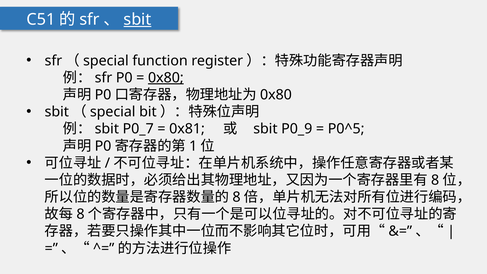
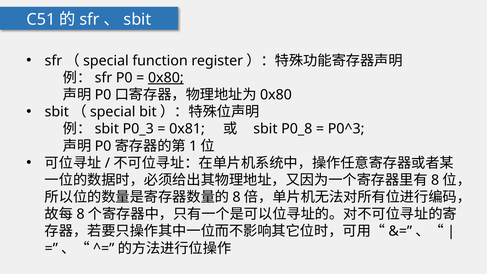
sbit at (137, 19) underline: present -> none
P0_7: P0_7 -> P0_3
P0_9: P0_9 -> P0_8
P0^5: P0^5 -> P0^3
